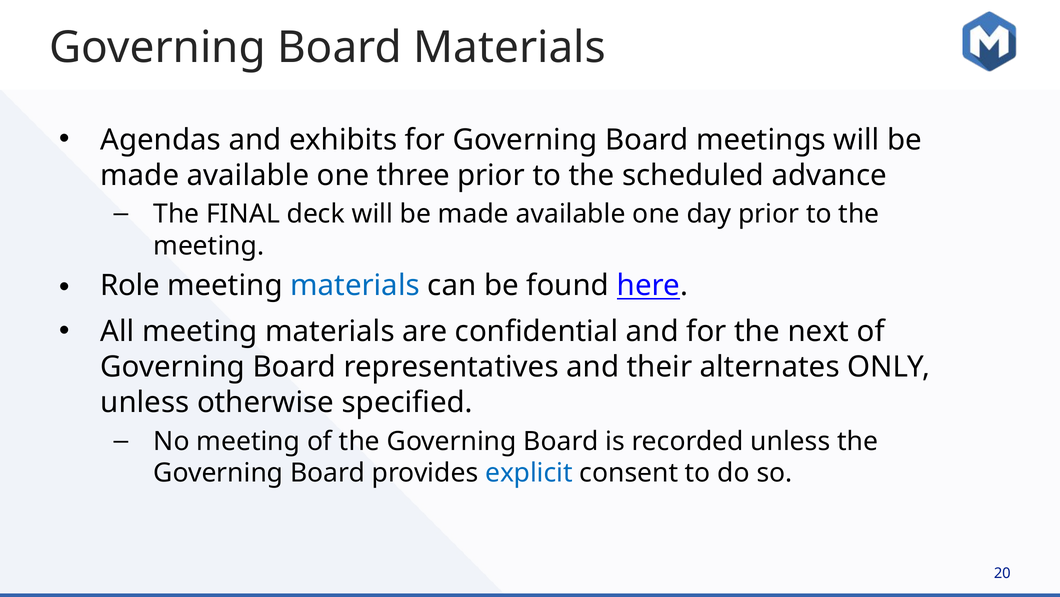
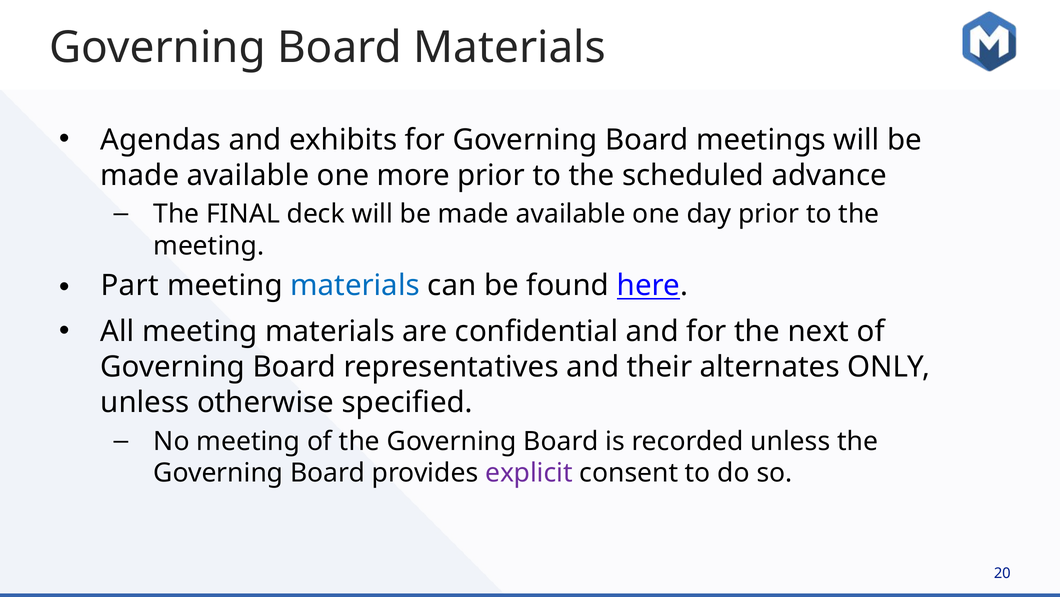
three: three -> more
Role: Role -> Part
explicit colour: blue -> purple
